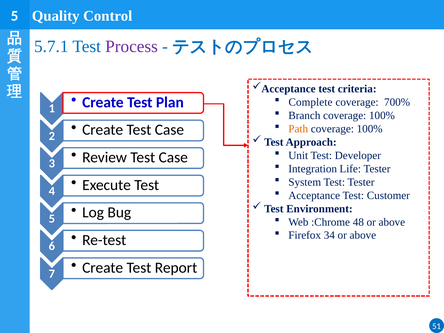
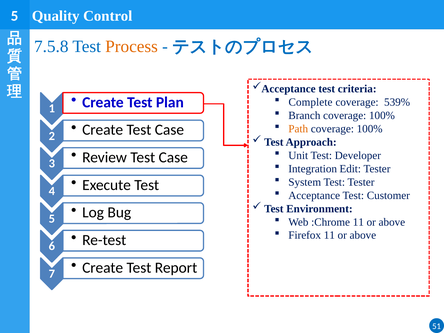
5.7.1: 5.7.1 -> 7.5.8
Process colour: purple -> orange
700%: 700% -> 539%
Life: Life -> Edit
:Chrome 48: 48 -> 11
Firefox 34: 34 -> 11
